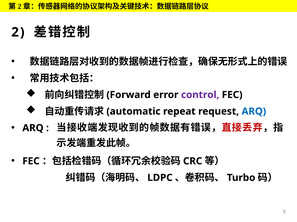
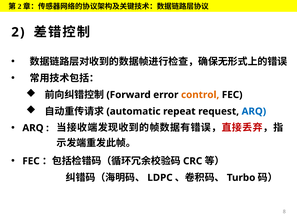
control colour: purple -> orange
